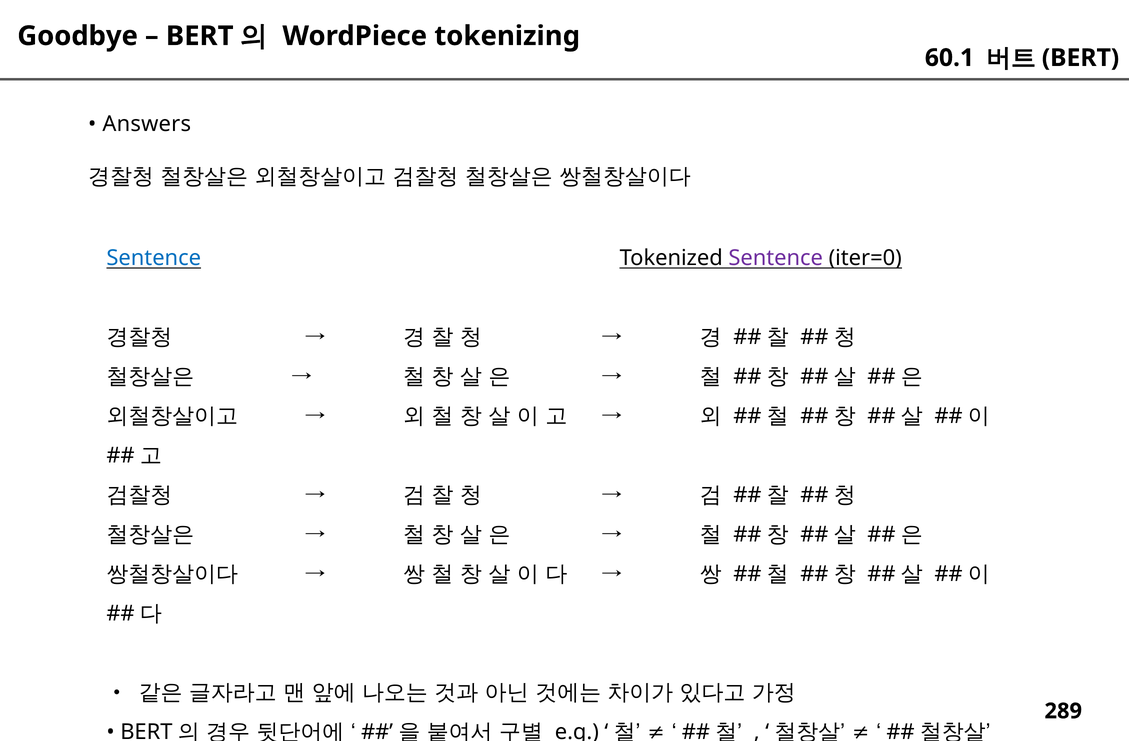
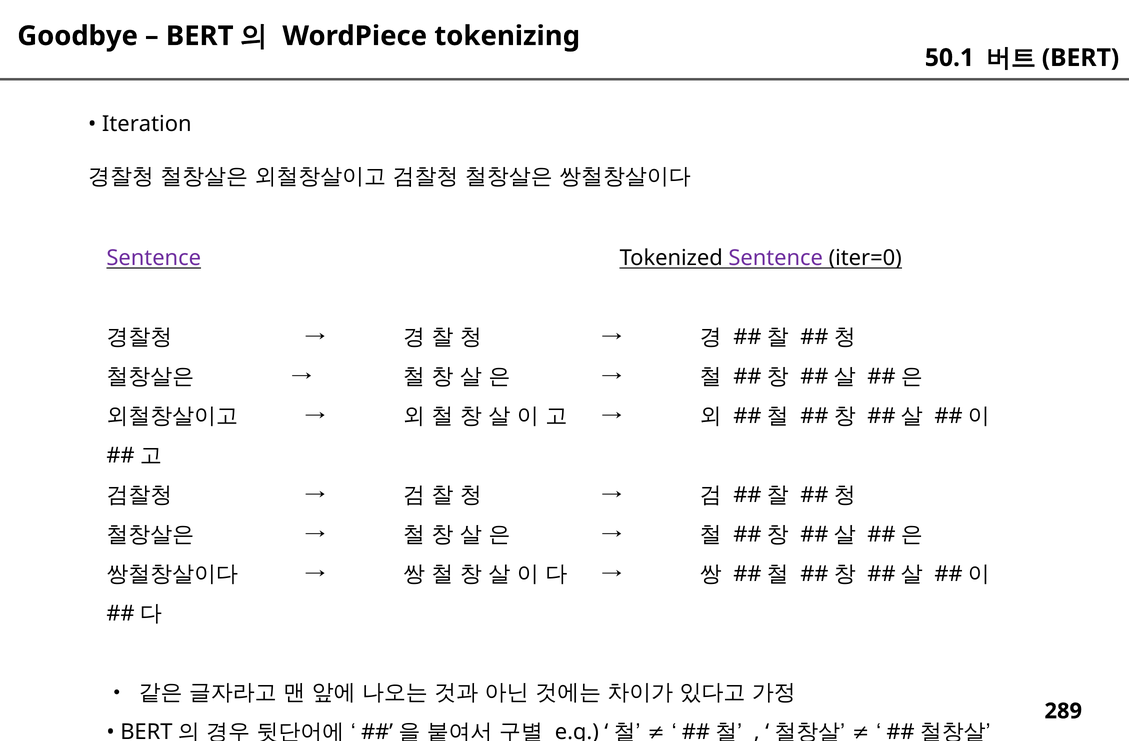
60.1: 60.1 -> 50.1
Answers: Answers -> Iteration
Sentence at (154, 258) colour: blue -> purple
